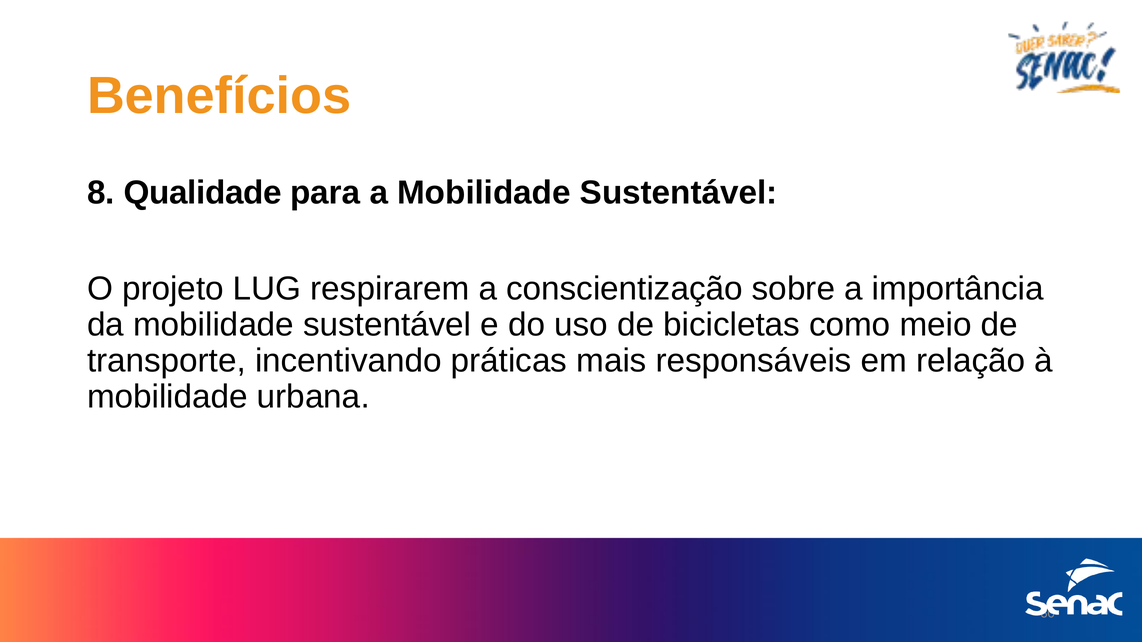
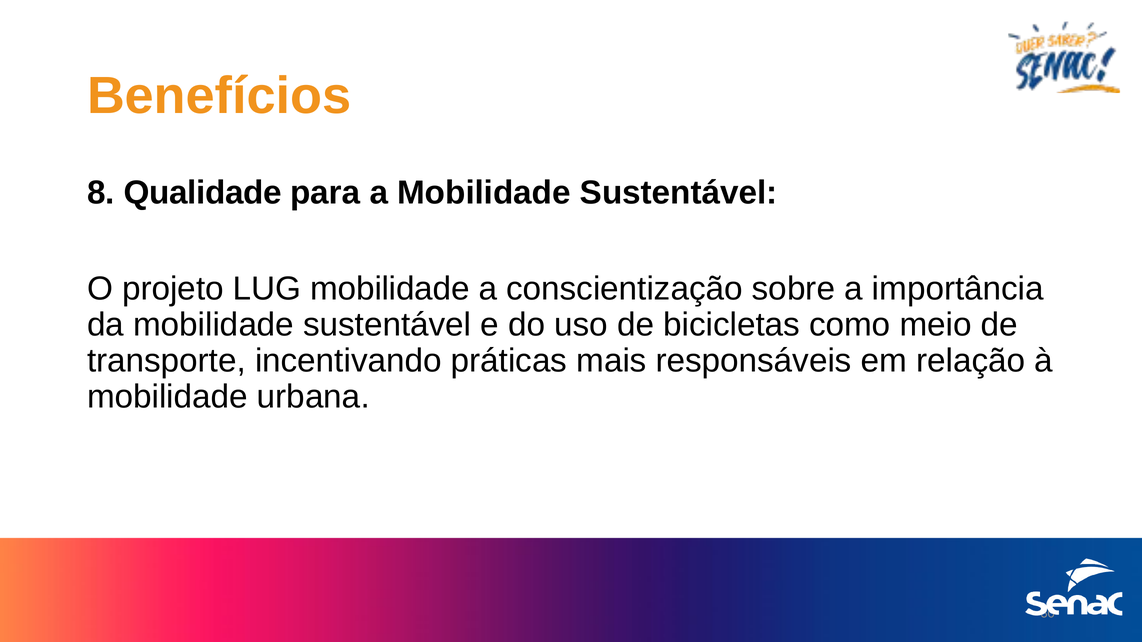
LUG respirarem: respirarem -> mobilidade
